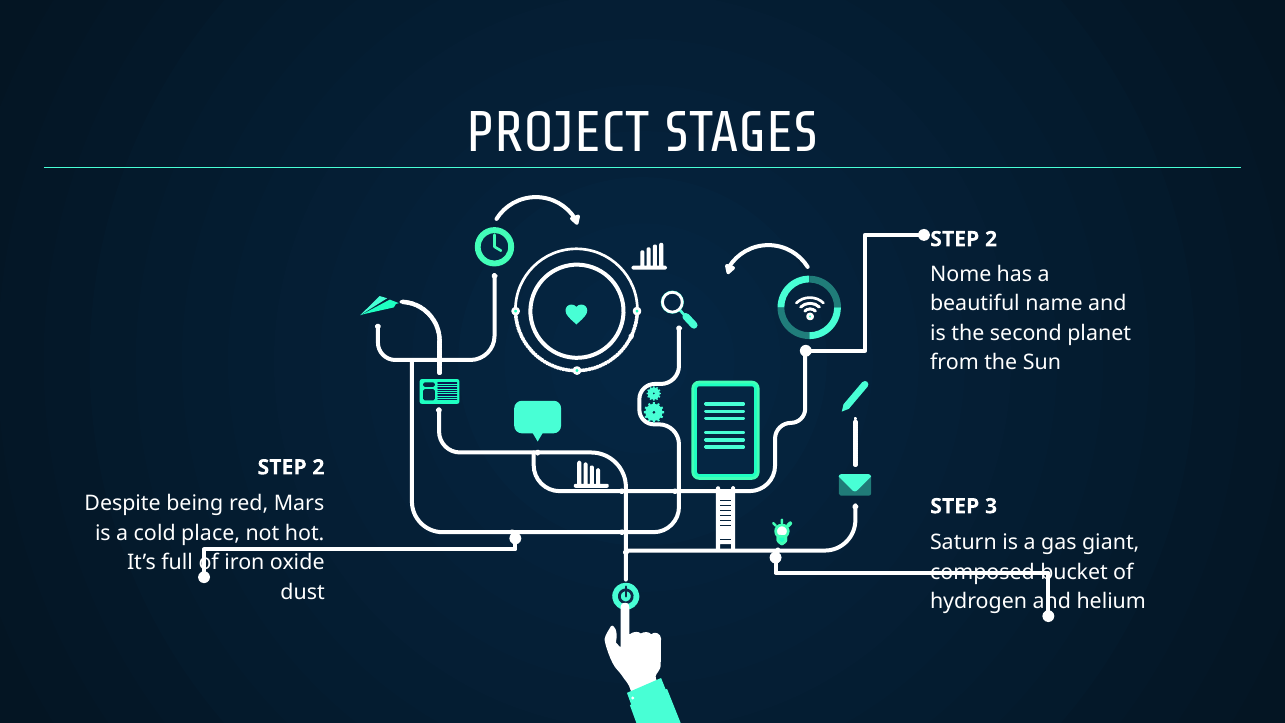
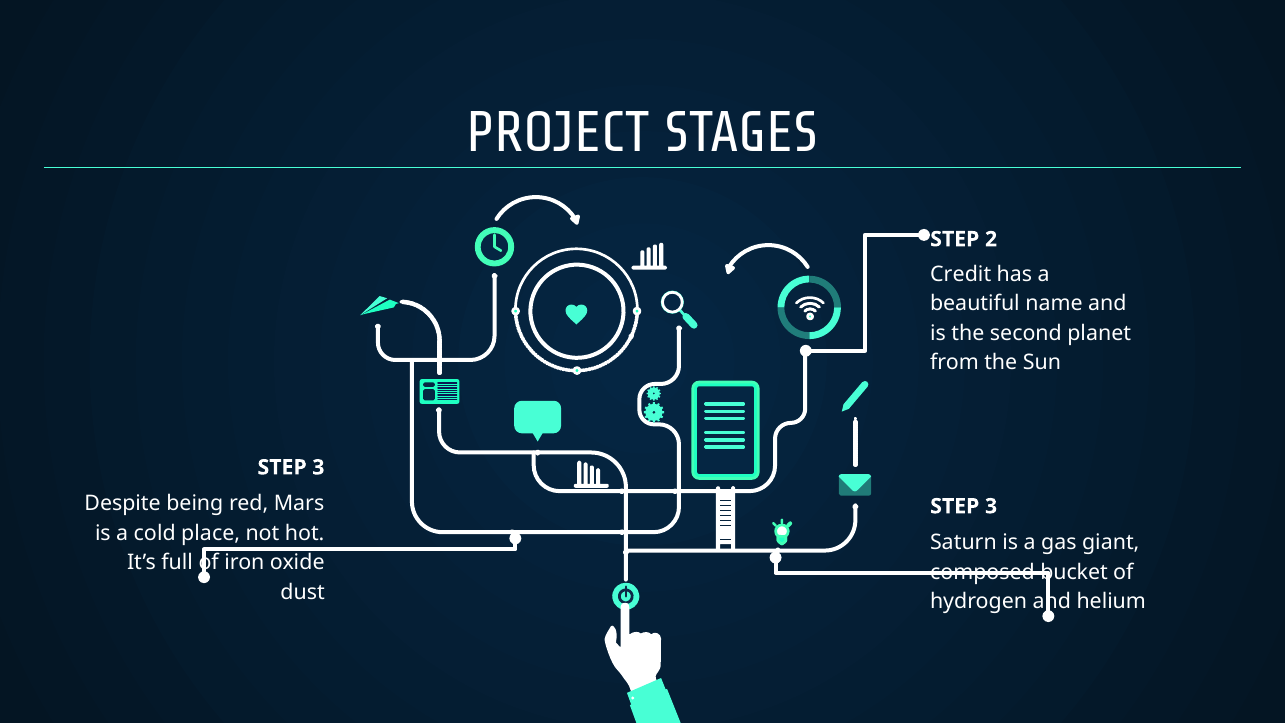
Nome: Nome -> Credit
2 at (318, 467): 2 -> 3
